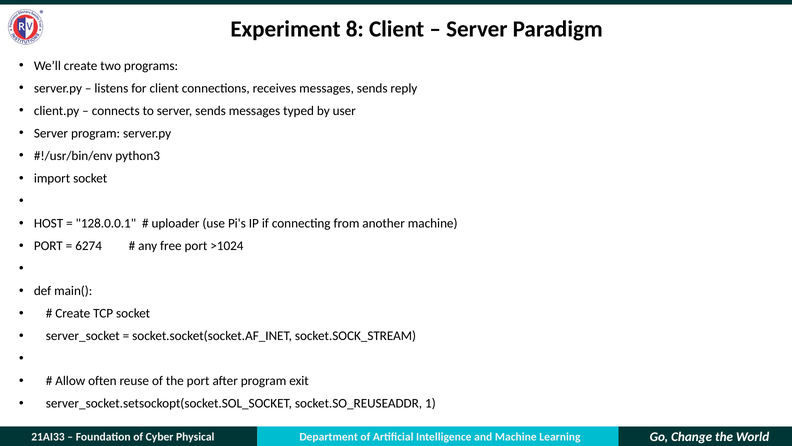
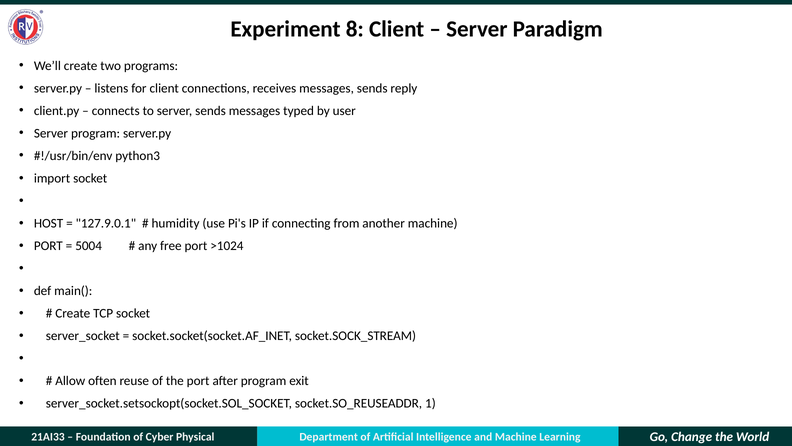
128.0.0.1: 128.0.0.1 -> 127.9.0.1
uploader: uploader -> humidity
6274: 6274 -> 5004
